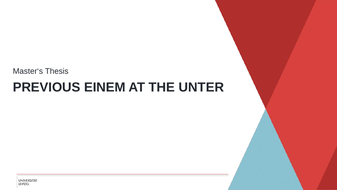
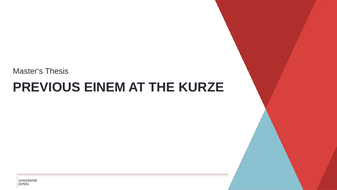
UNTER: UNTER -> KURZE
